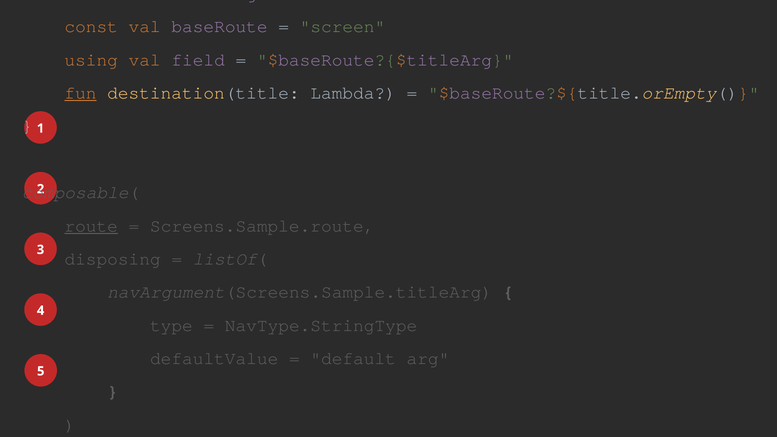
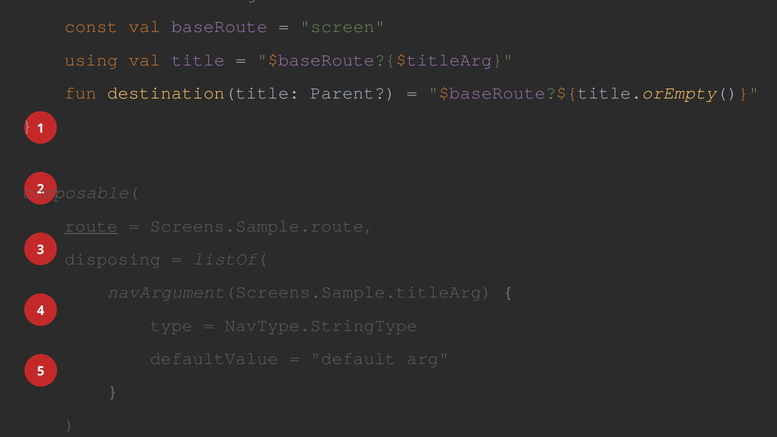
val field: field -> title
fun underline: present -> none
Lambda: Lambda -> Parent
